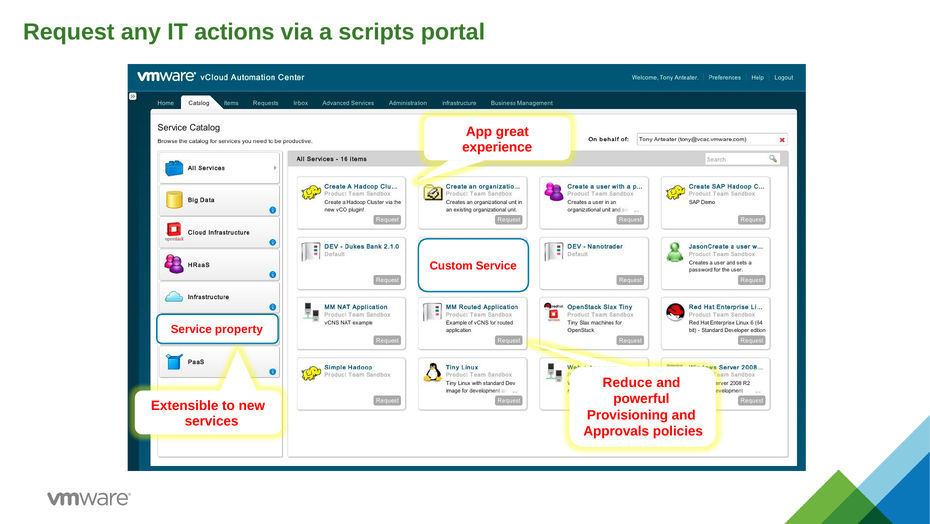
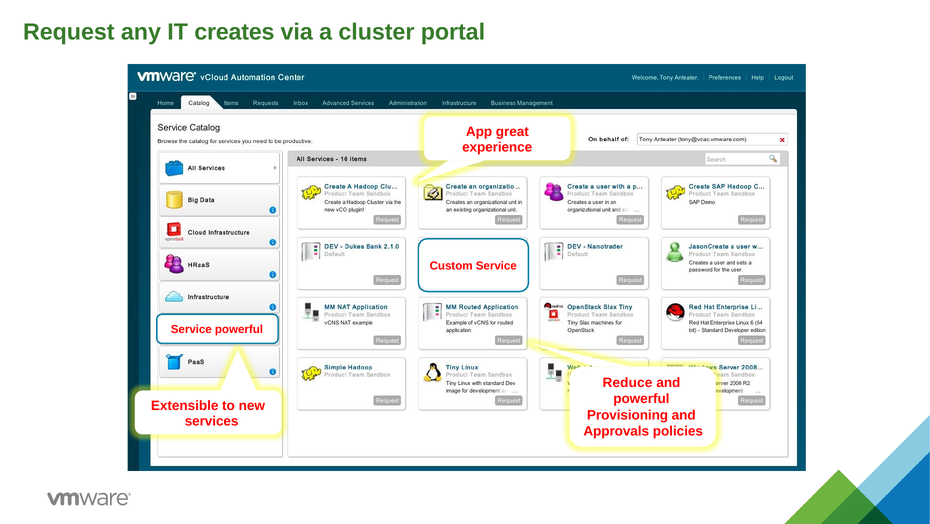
actions: actions -> creates
scripts: scripts -> cluster
Service property: property -> powerful
